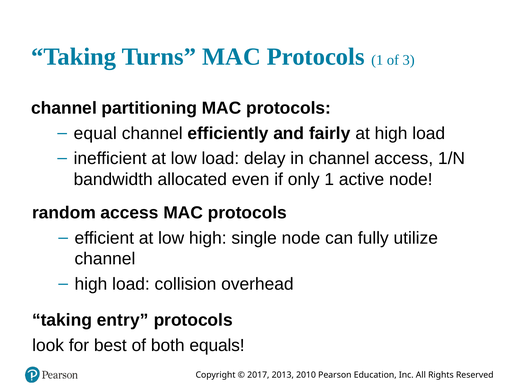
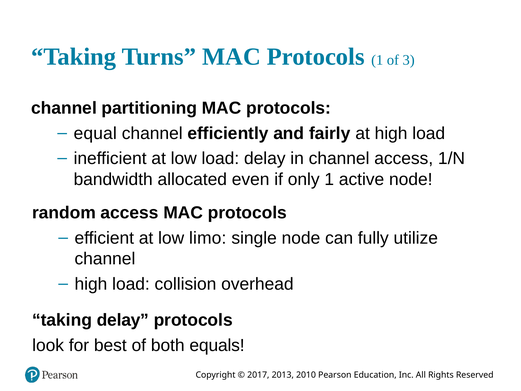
low high: high -> limo
taking entry: entry -> delay
